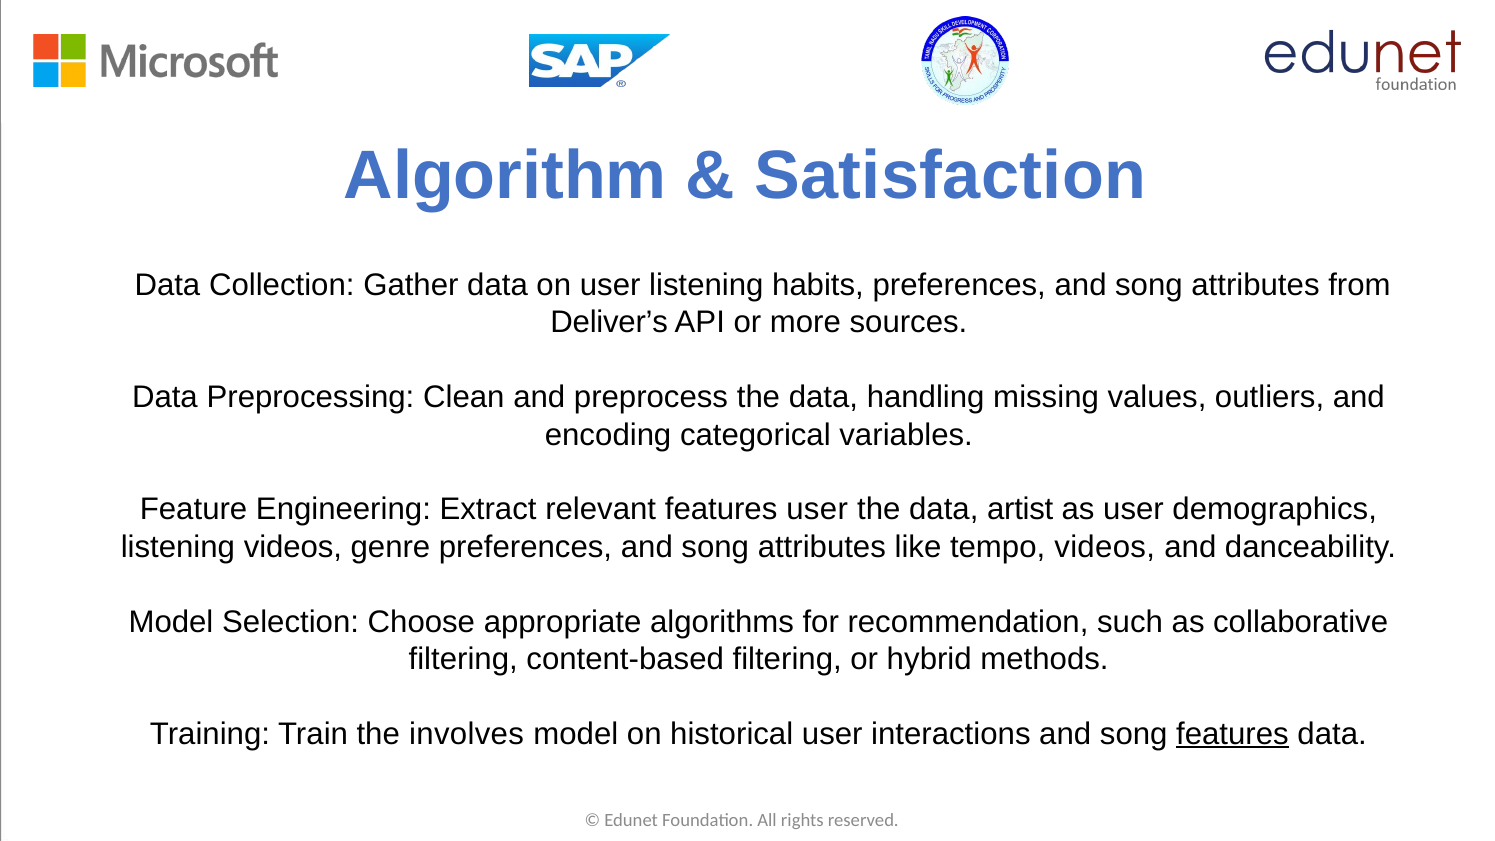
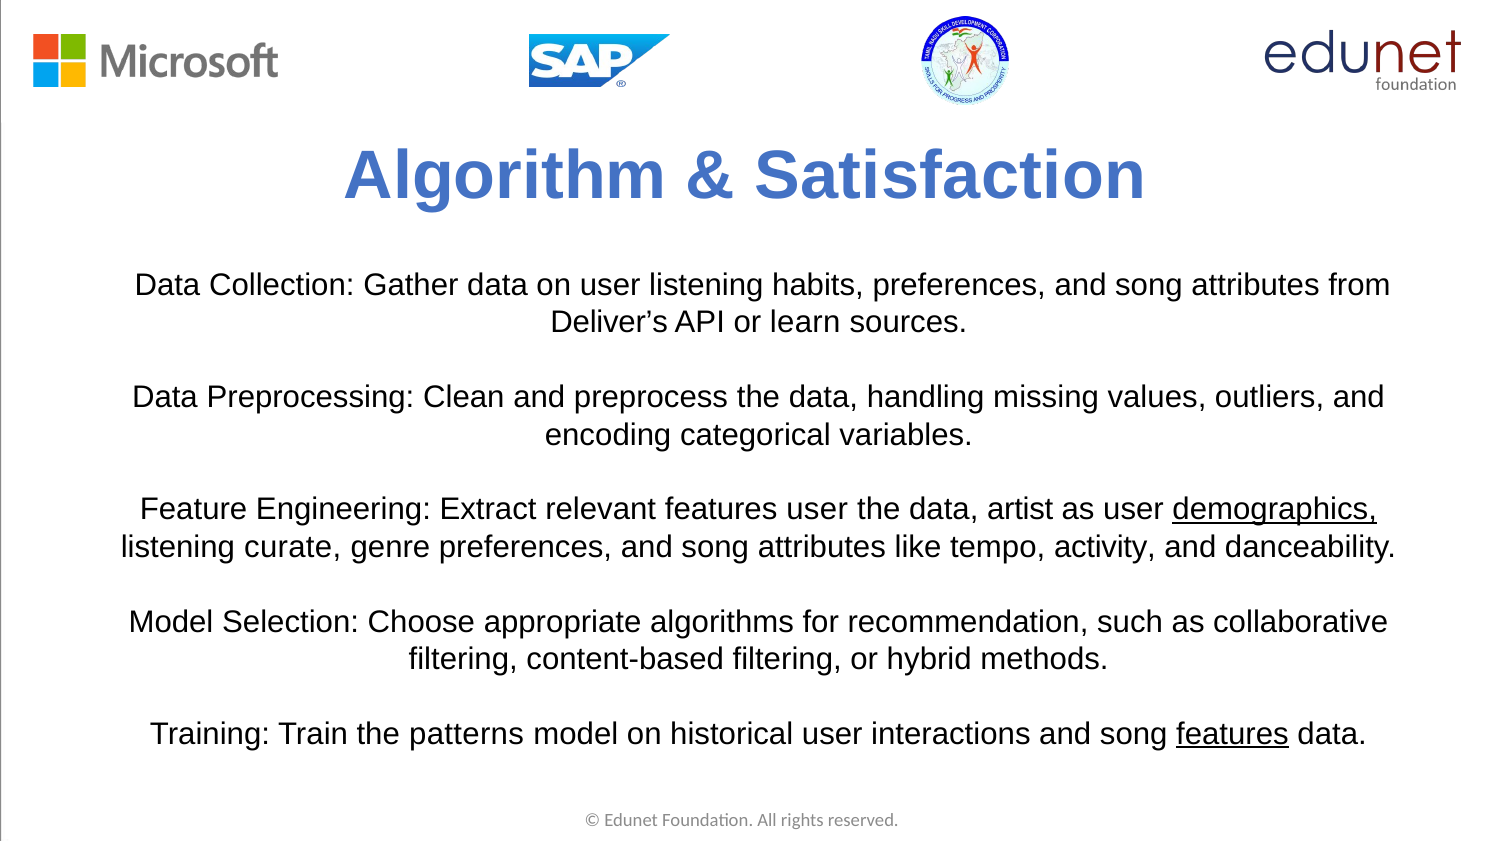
more: more -> learn
demographics underline: none -> present
listening videos: videos -> curate
tempo videos: videos -> activity
involves: involves -> patterns
